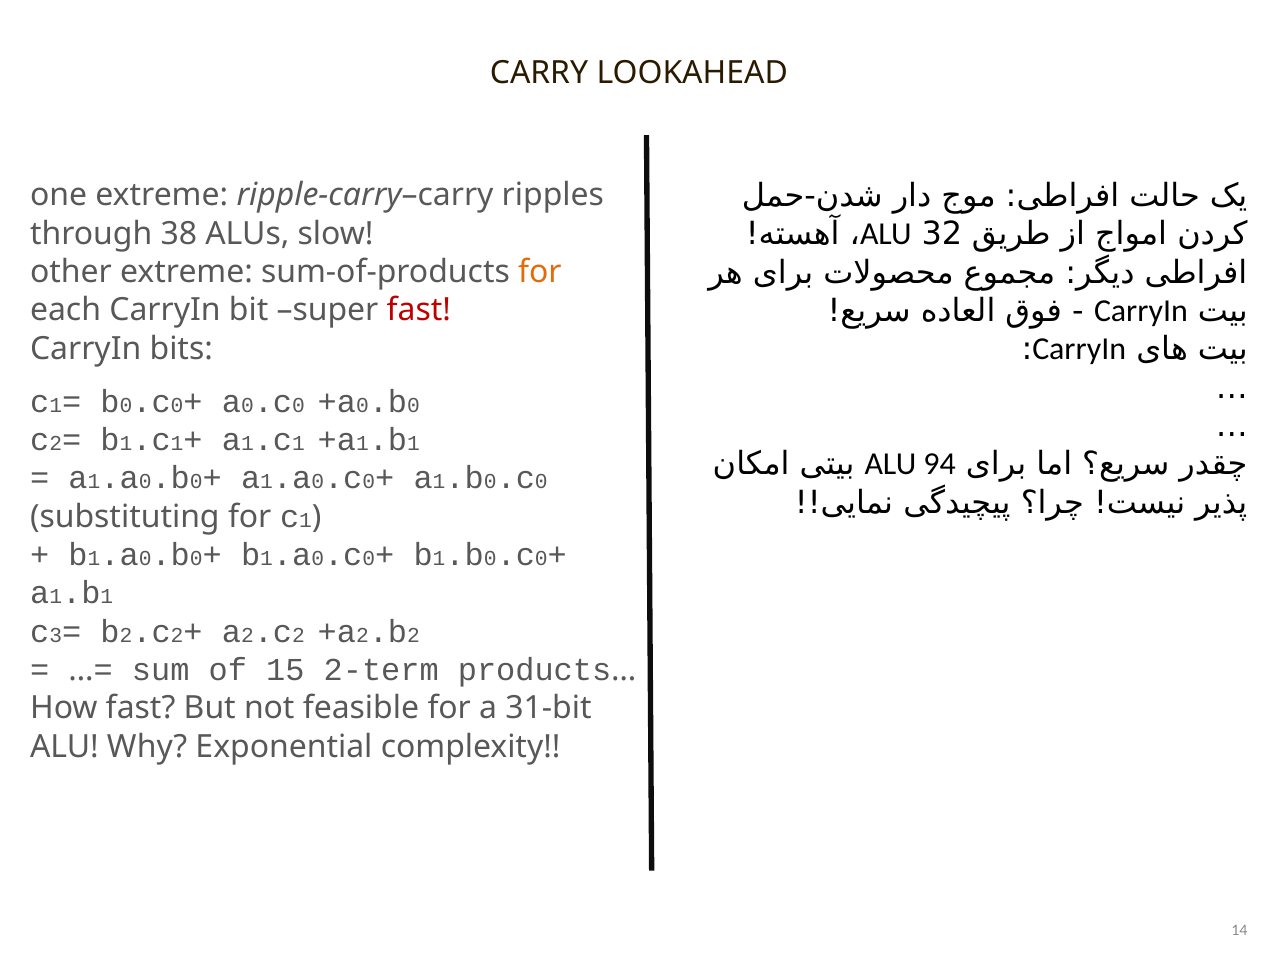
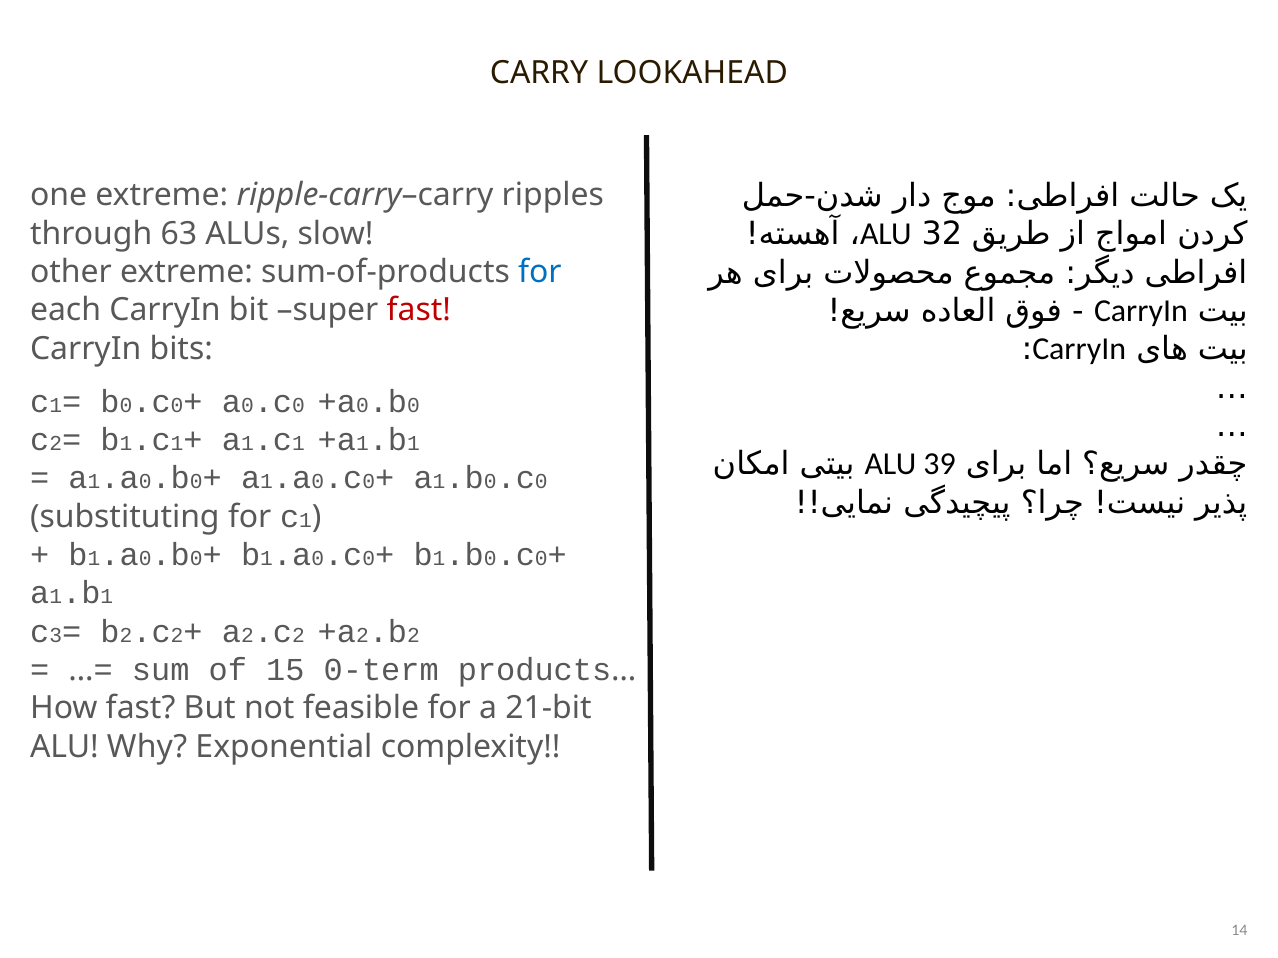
38: 38 -> 63
for at (540, 272) colour: orange -> blue
94: 94 -> 39
2-term: 2-term -> 0-term
31-bit: 31-bit -> 21-bit
